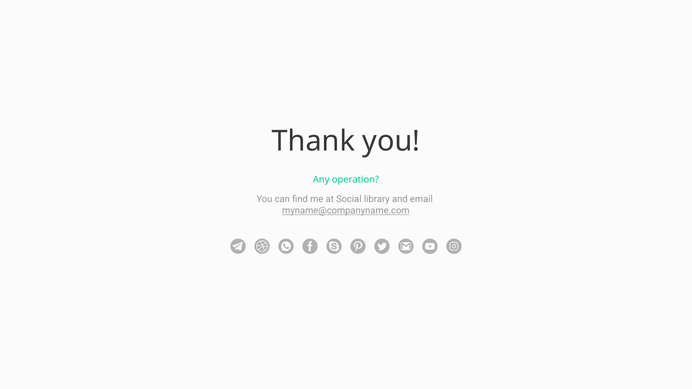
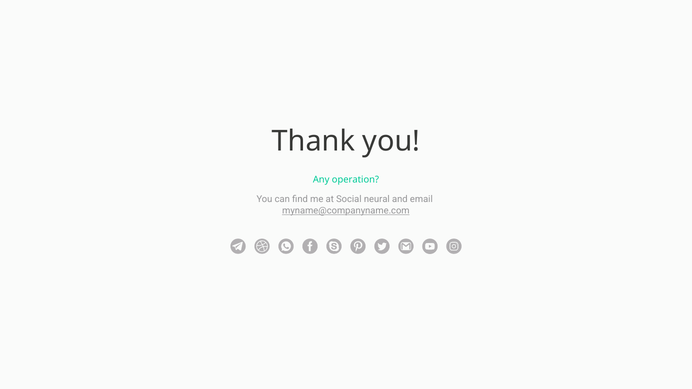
library: library -> neural
